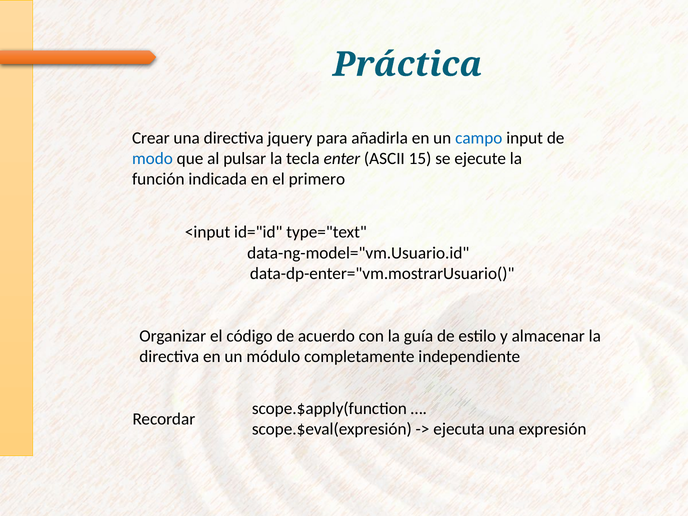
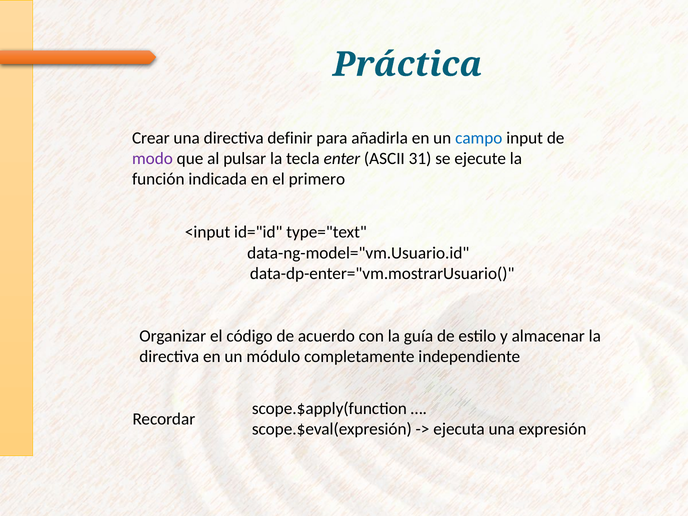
jquery: jquery -> definir
modo colour: blue -> purple
15: 15 -> 31
